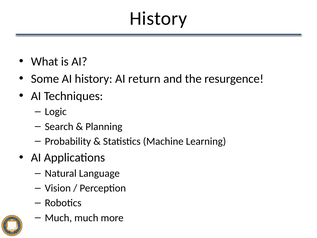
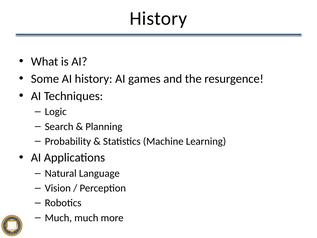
return: return -> games
